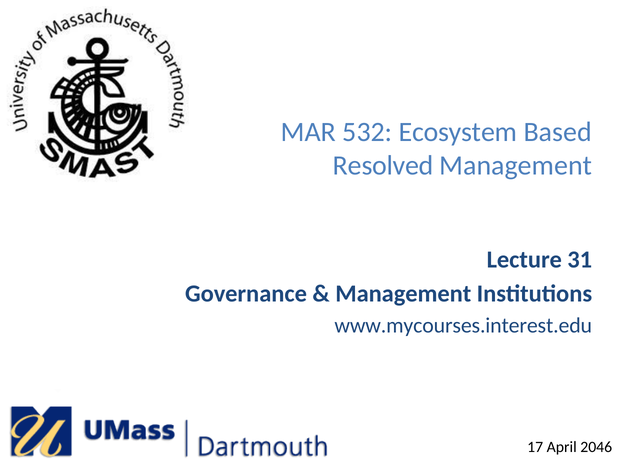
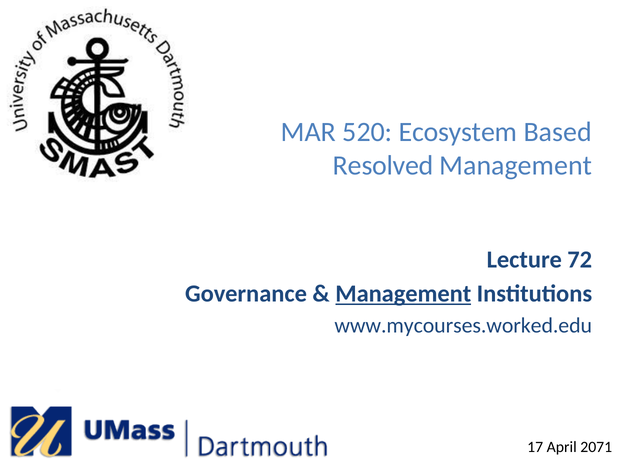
532: 532 -> 520
31: 31 -> 72
Management at (403, 294) underline: none -> present
www.mycourses.interest.edu: www.mycourses.interest.edu -> www.mycourses.worked.edu
2046: 2046 -> 2071
